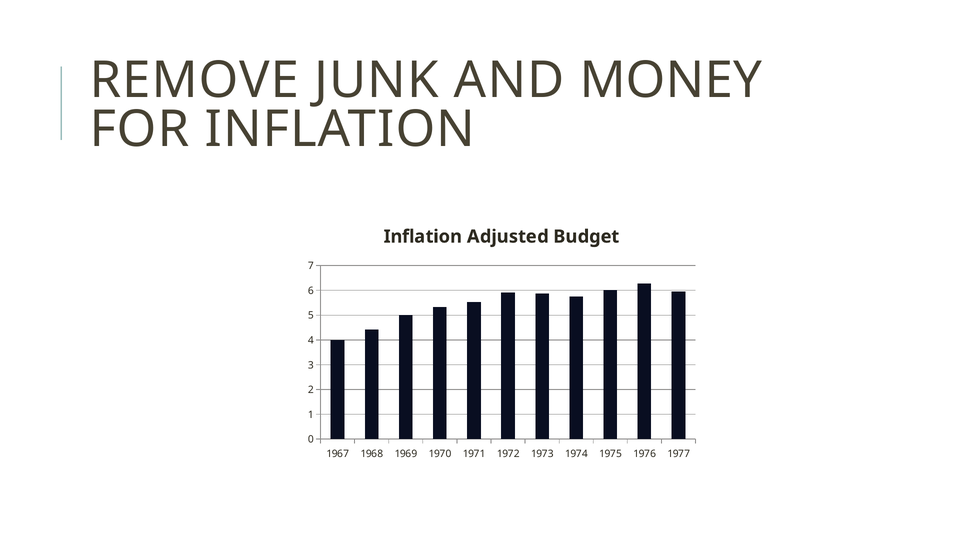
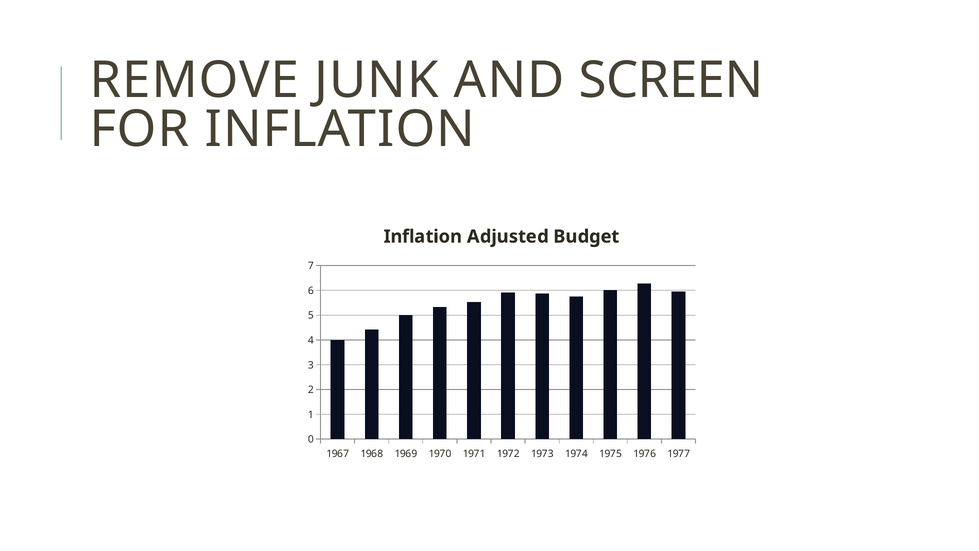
MONEY: MONEY -> SCREEN
